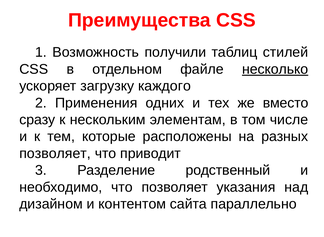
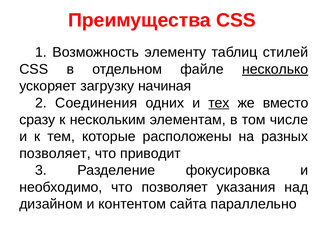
получили: получили -> элементу
каждого: каждого -> начиная
Применения: Применения -> Соединения
тех underline: none -> present
родственный: родственный -> фокусировка
